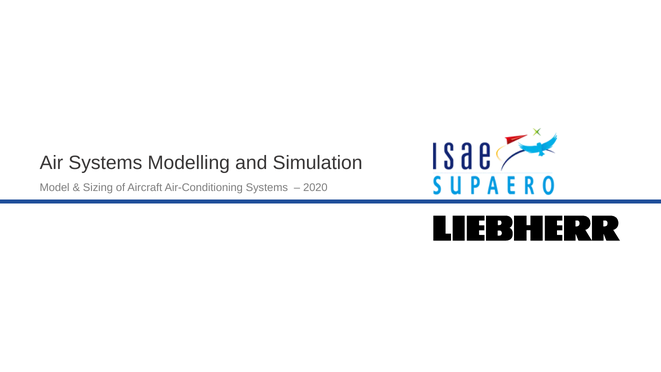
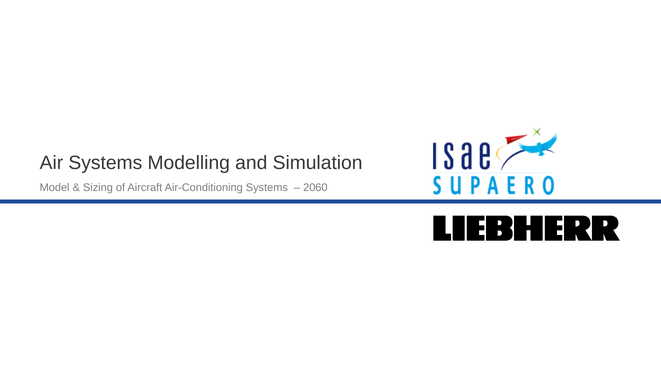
2020: 2020 -> 2060
